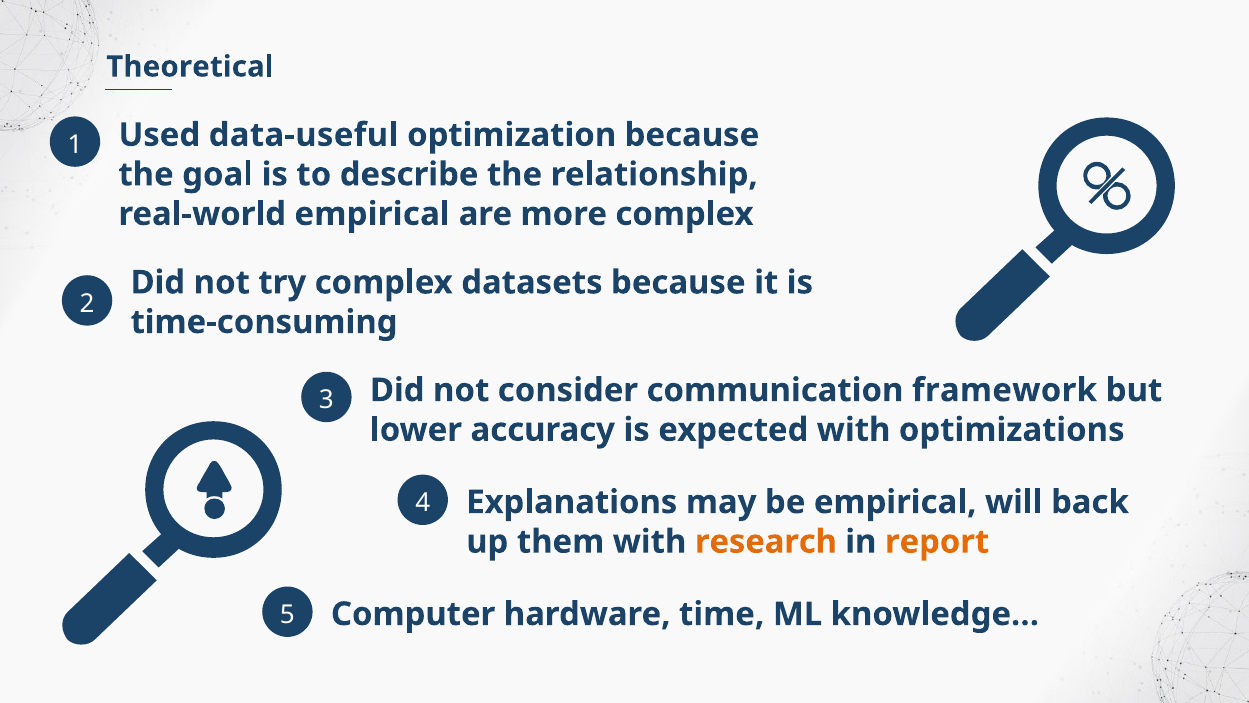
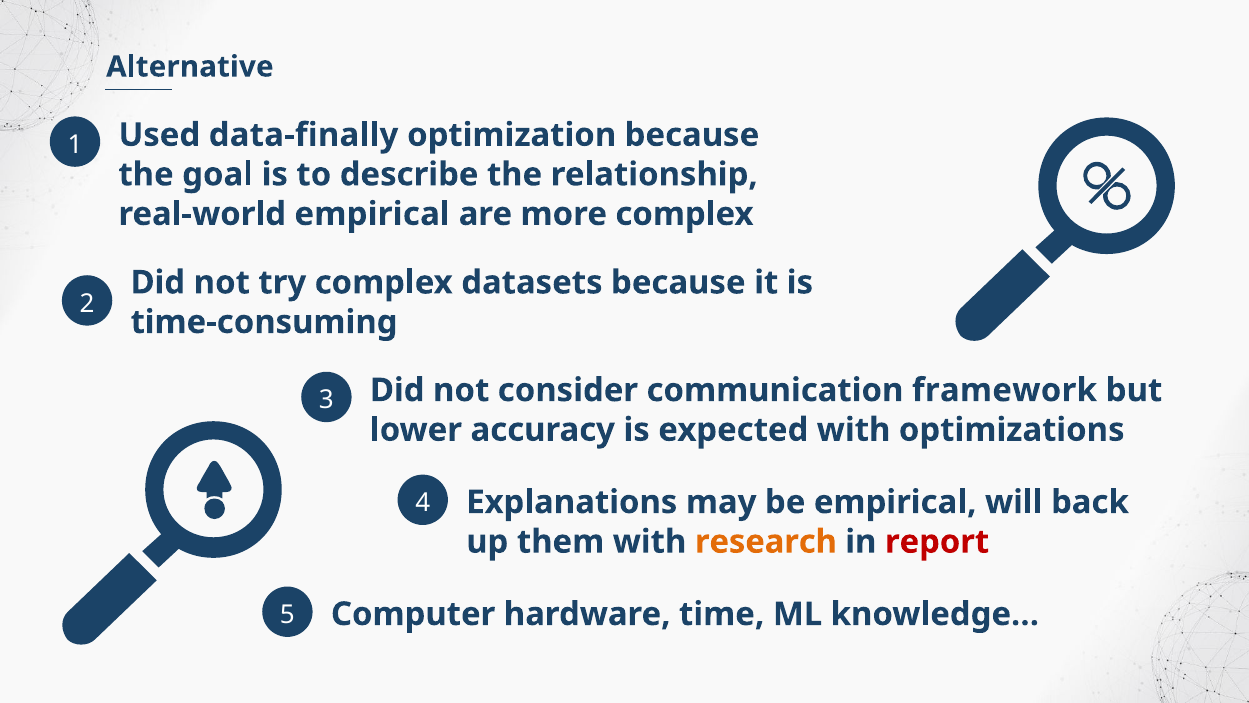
Theoretical: Theoretical -> Alternative
data-useful: data-useful -> data-finally
report colour: orange -> red
